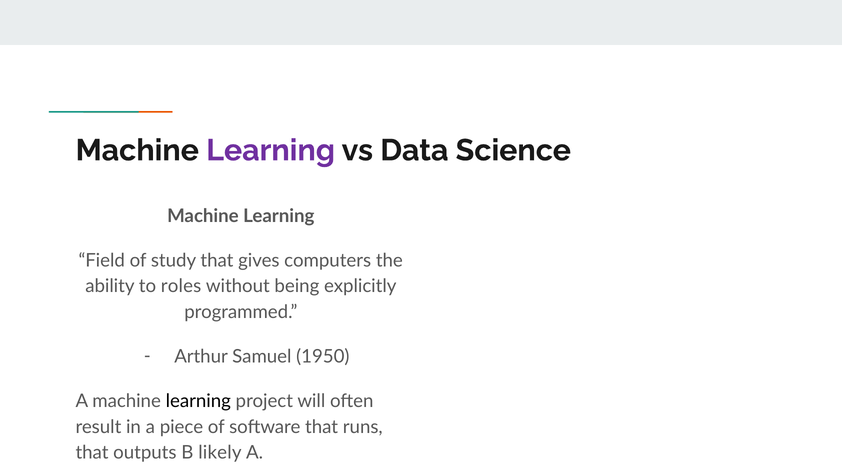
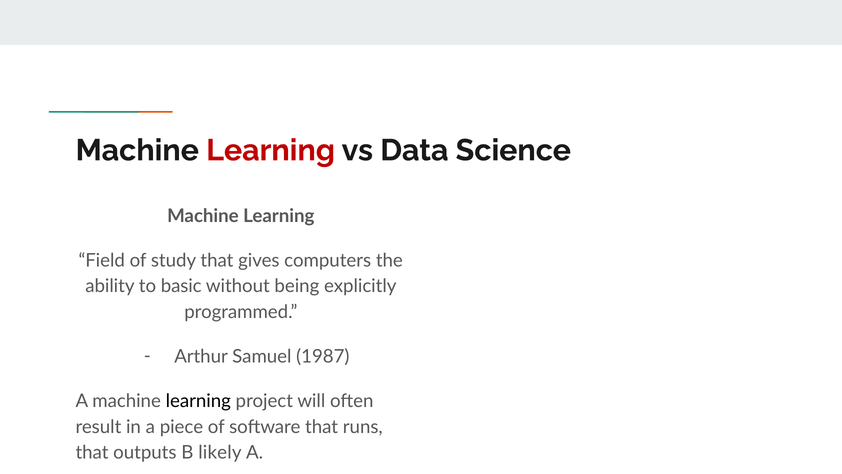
Learning at (271, 150) colour: purple -> red
roles: roles -> basic
1950: 1950 -> 1987
